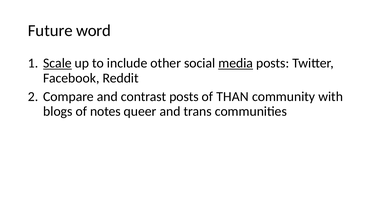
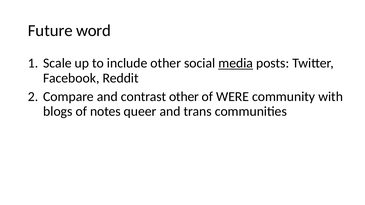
Scale underline: present -> none
contrast posts: posts -> other
THAN: THAN -> WERE
